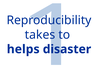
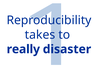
helps: helps -> really
